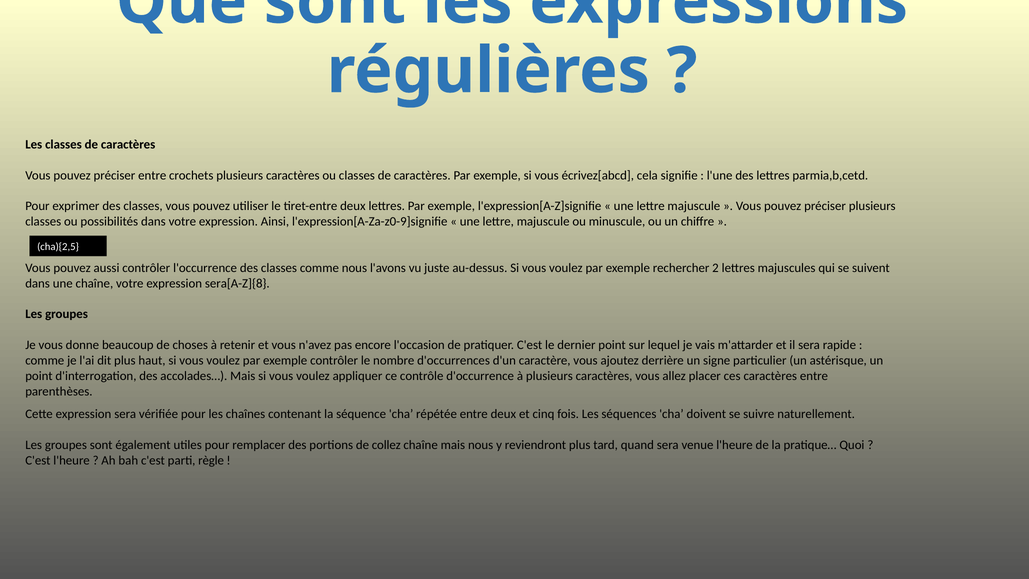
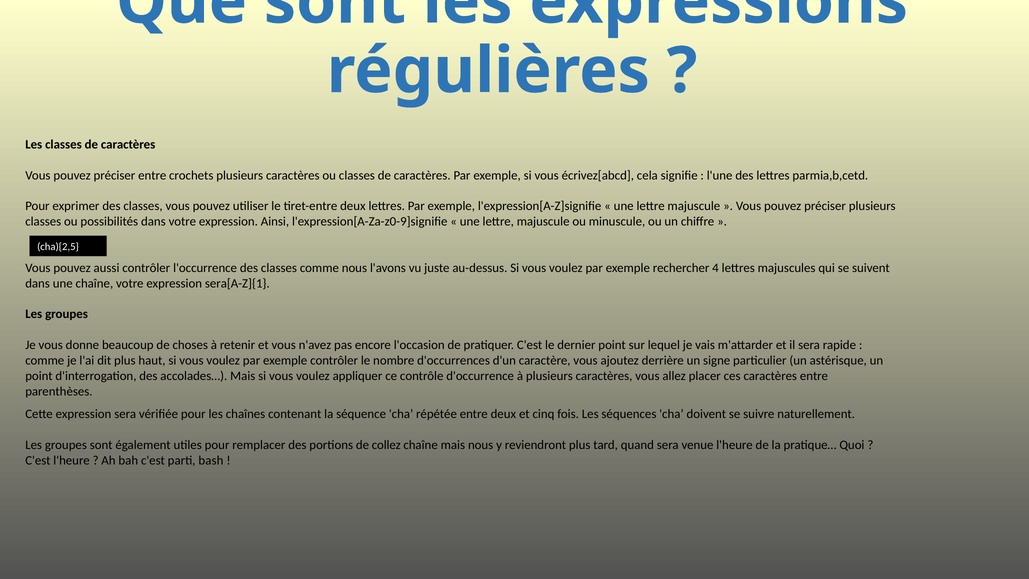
2: 2 -> 4
sera[A-Z]{8: sera[A-Z]{8 -> sera[A-Z]{1
règle: règle -> bash
